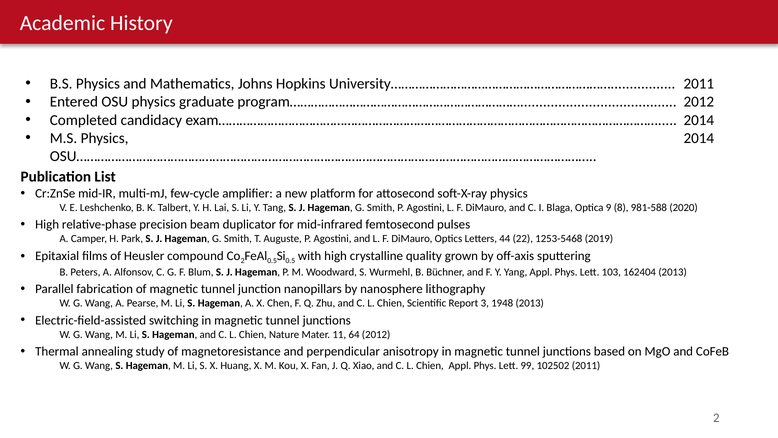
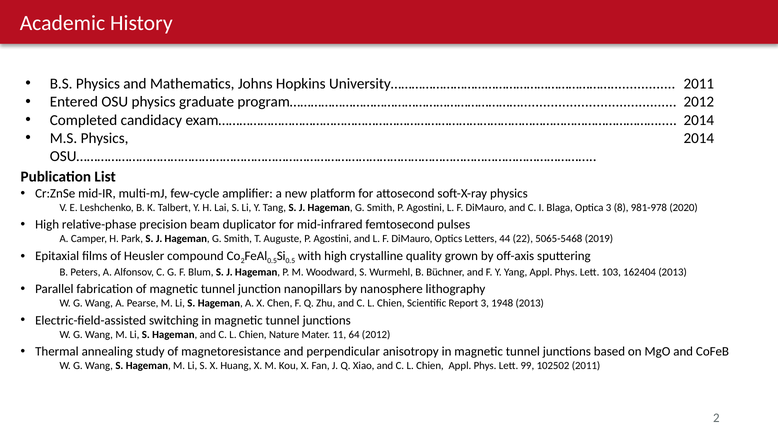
Optica 9: 9 -> 3
981-588: 981-588 -> 981-978
1253-5468: 1253-5468 -> 5065-5468
